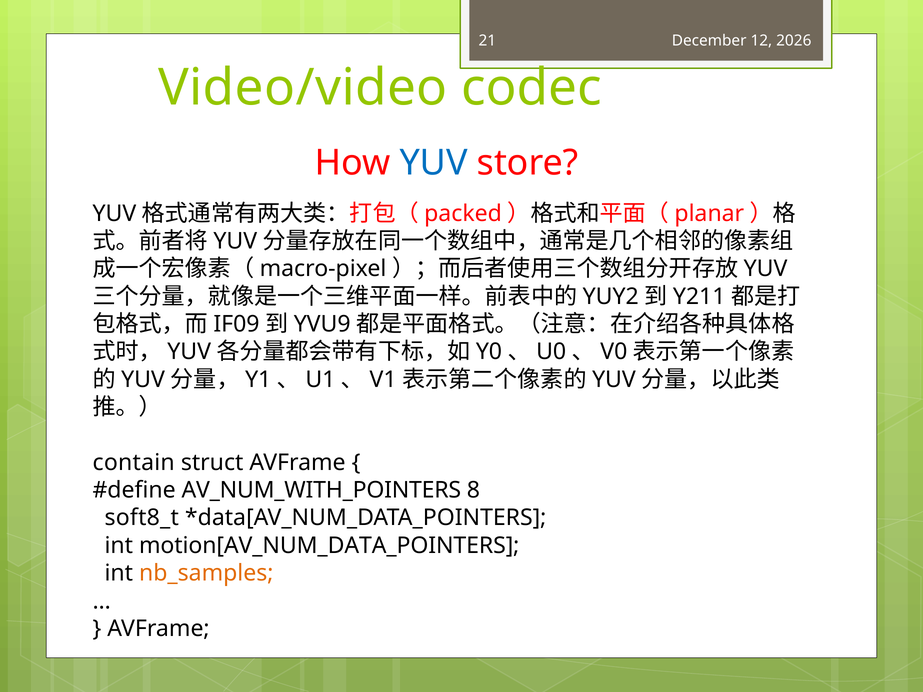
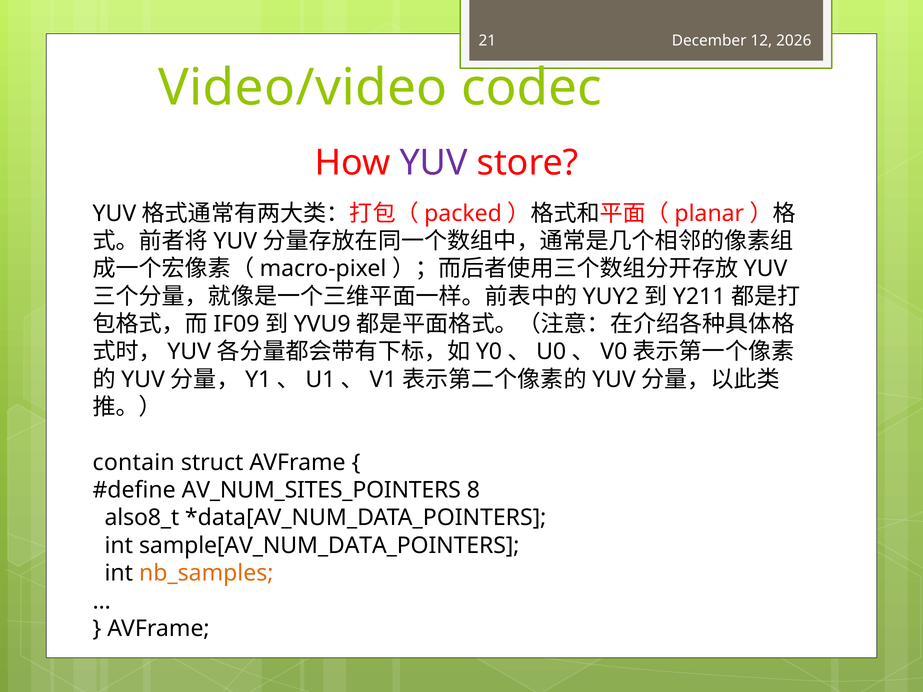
YUV colour: blue -> purple
AV_NUM_WITH_POINTERS: AV_NUM_WITH_POINTERS -> AV_NUM_SITES_POINTERS
soft8_t: soft8_t -> also8_t
motion[AV_NUM_DATA_POINTERS: motion[AV_NUM_DATA_POINTERS -> sample[AV_NUM_DATA_POINTERS
